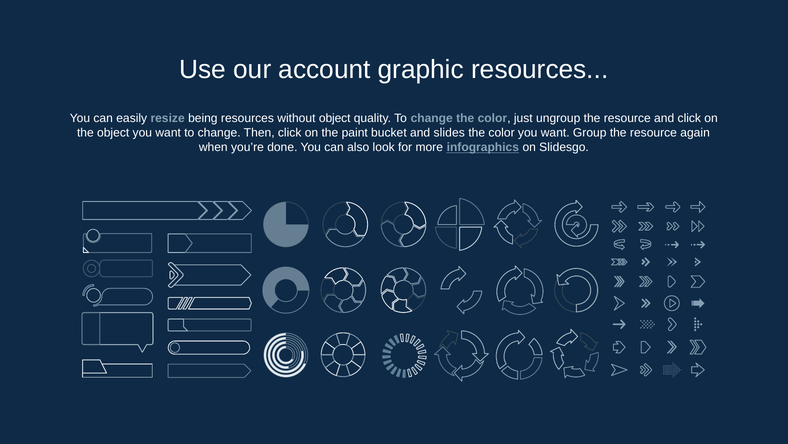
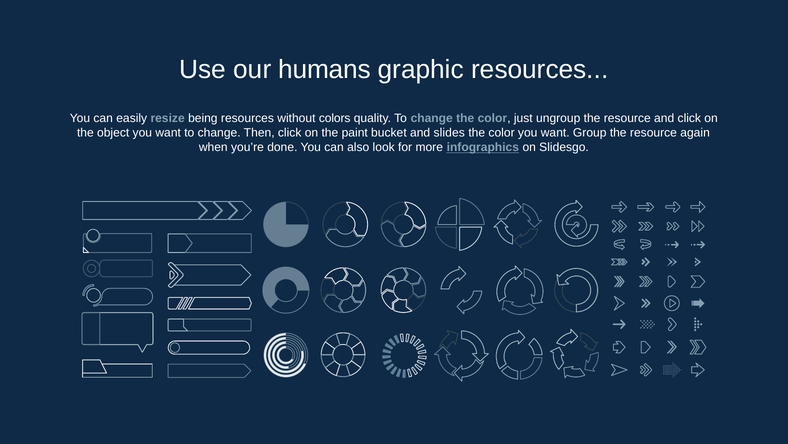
account: account -> humans
without object: object -> colors
